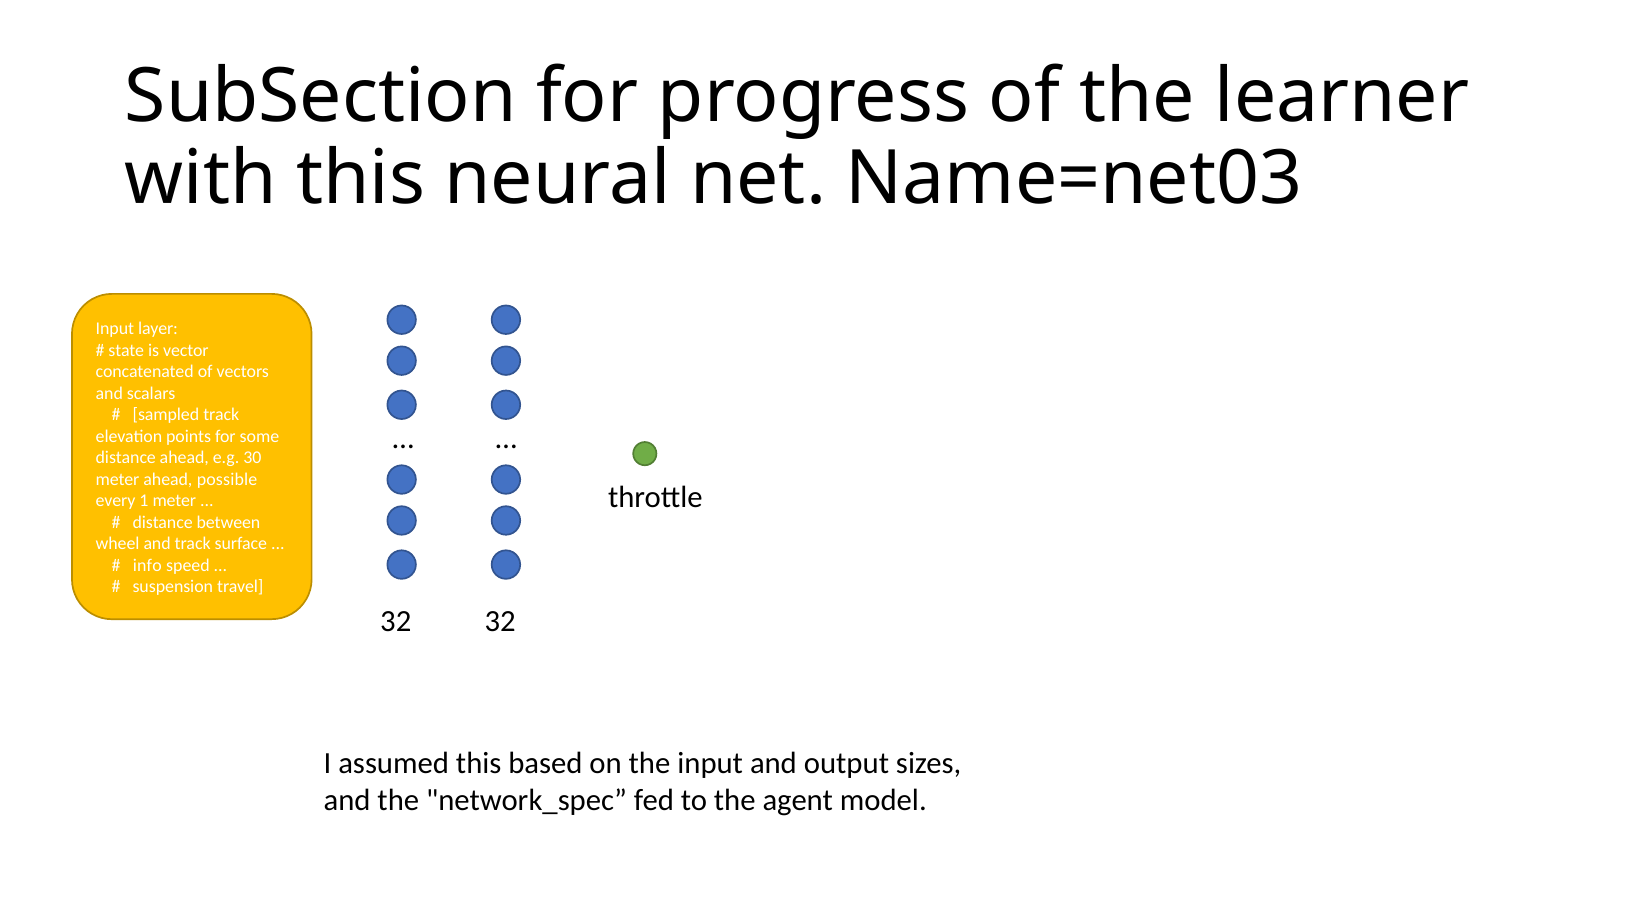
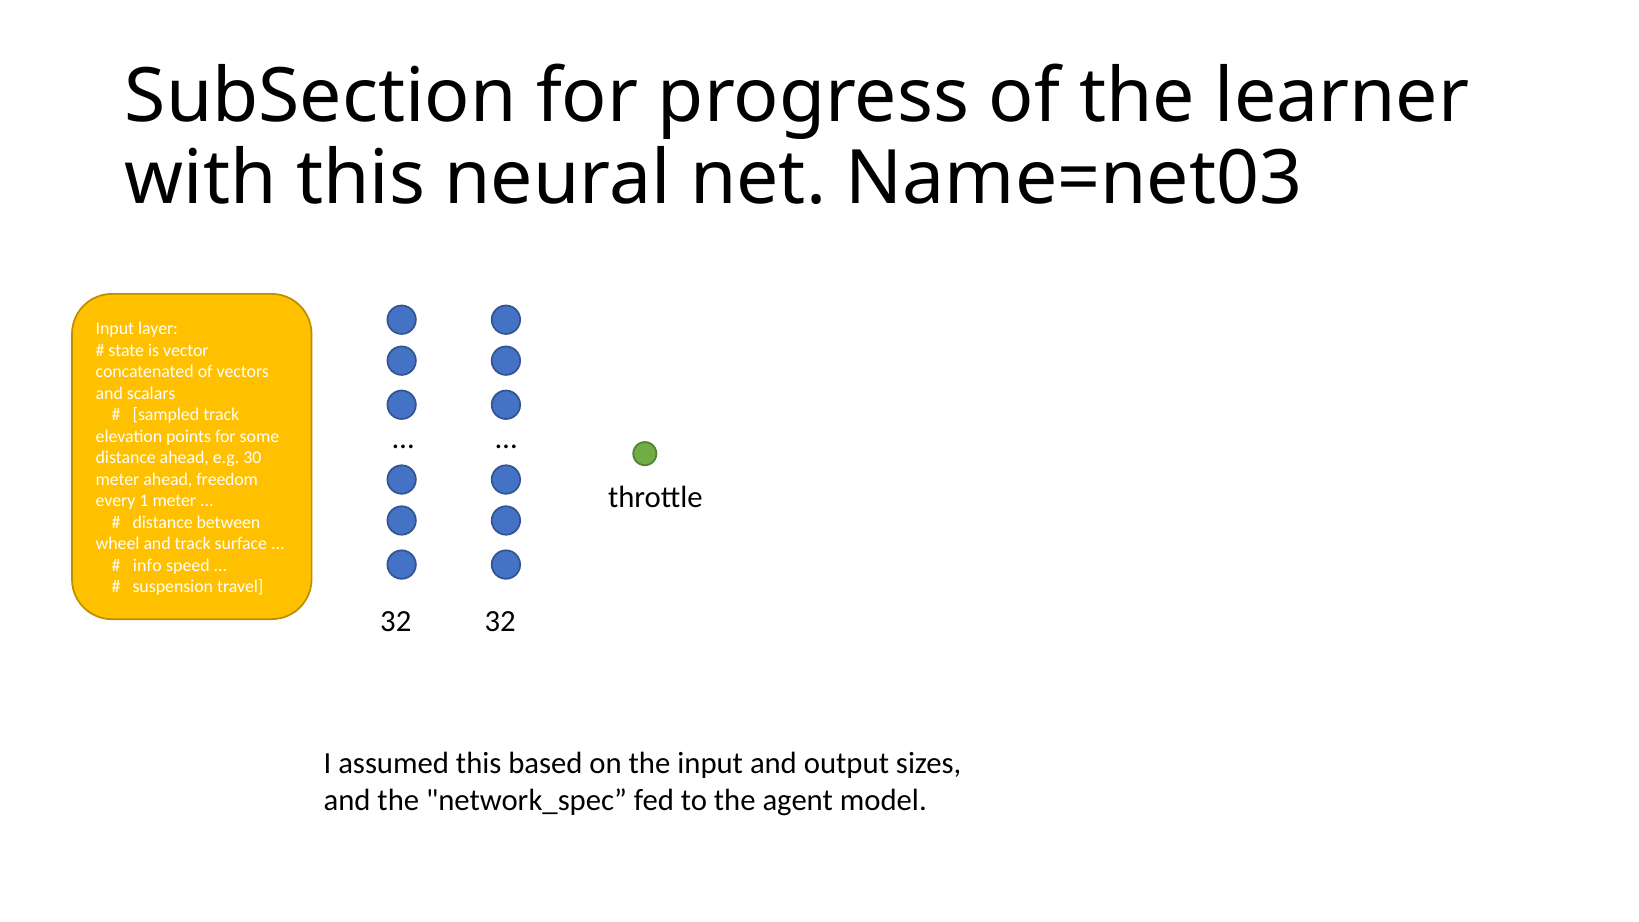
possible: possible -> freedom
